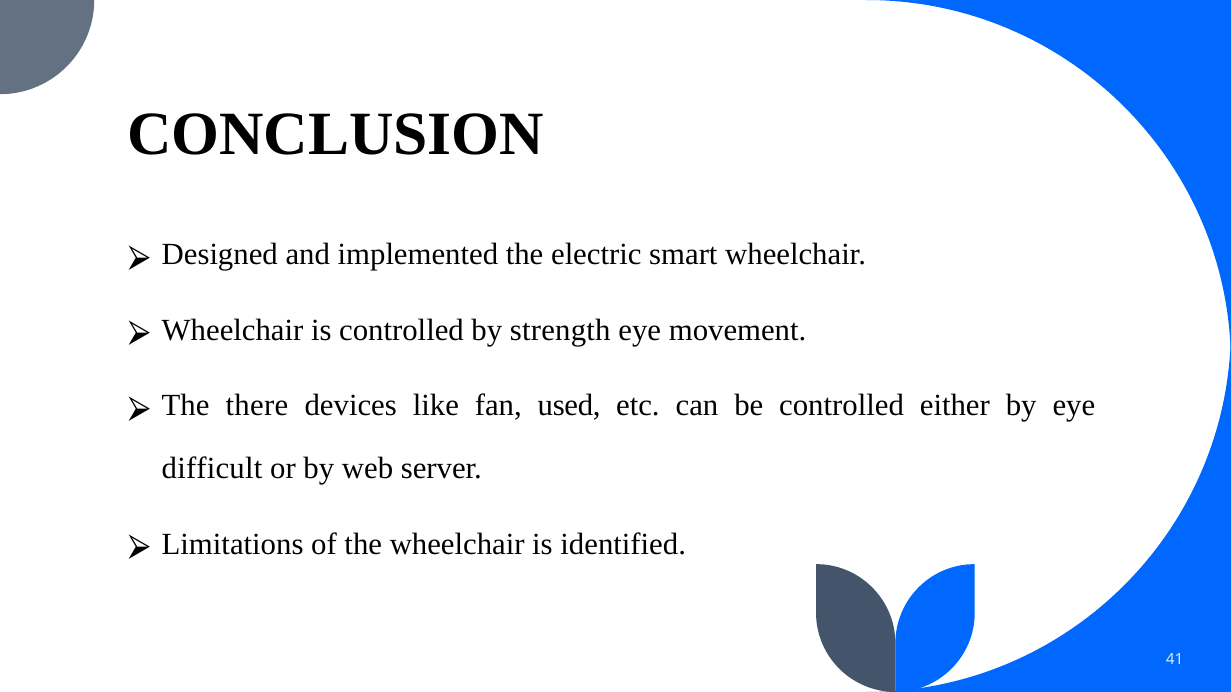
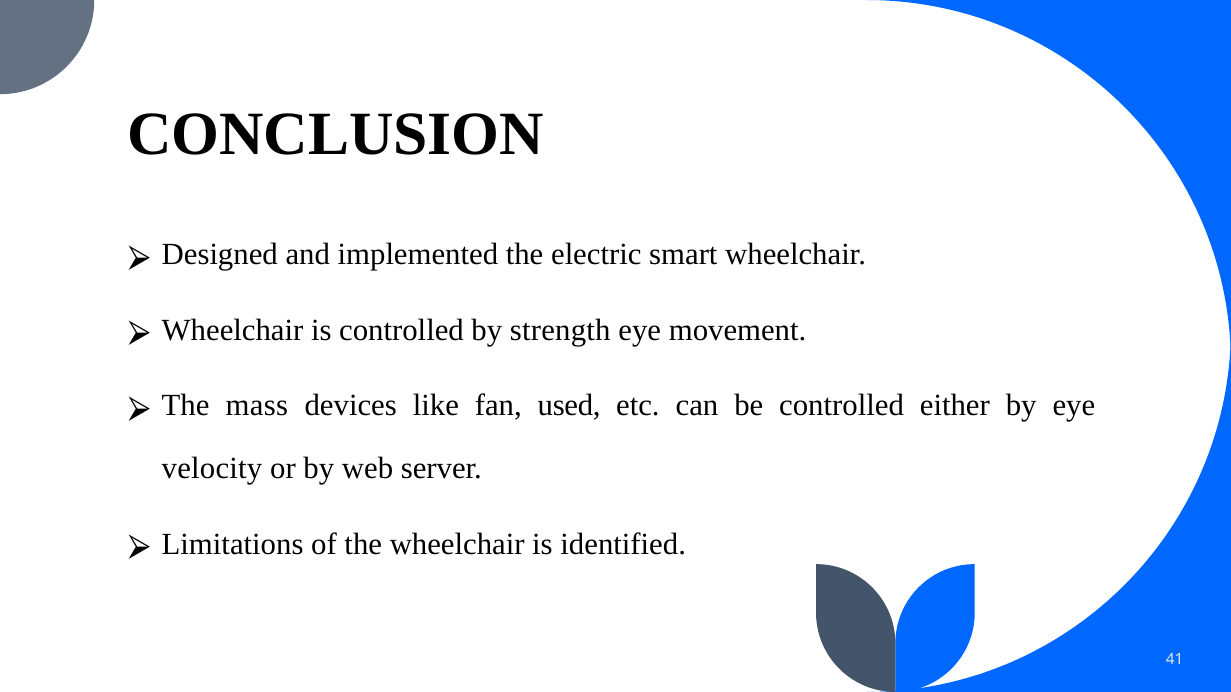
there: there -> mass
difficult: difficult -> velocity
